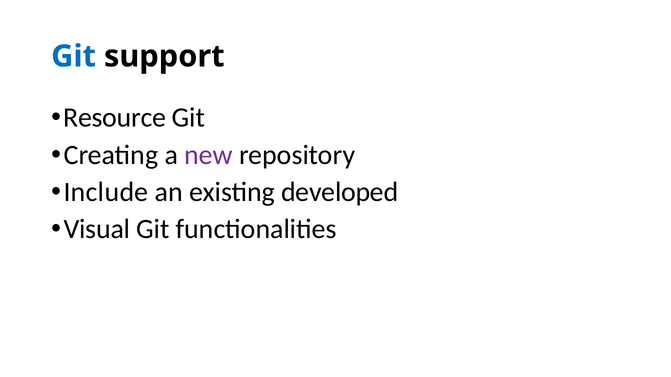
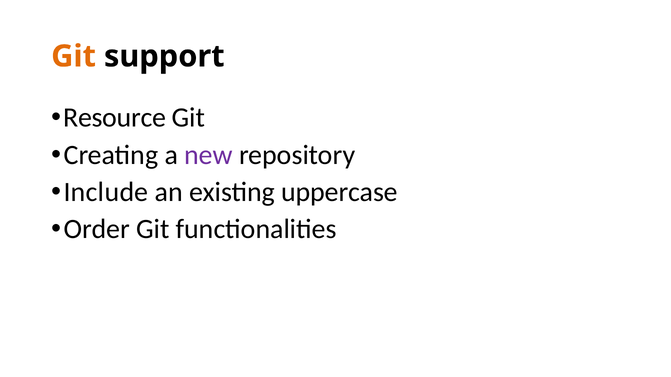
Git at (74, 56) colour: blue -> orange
developed: developed -> uppercase
Visual: Visual -> Order
